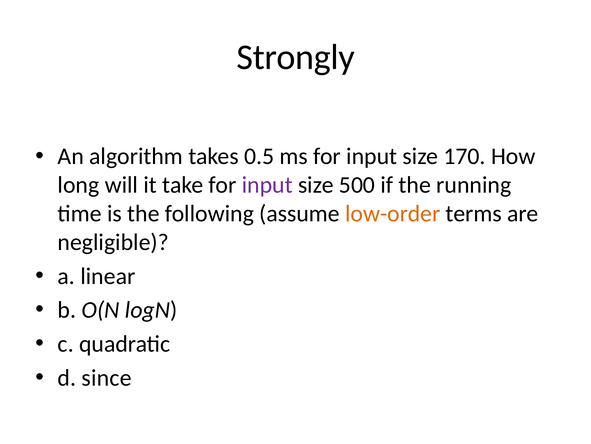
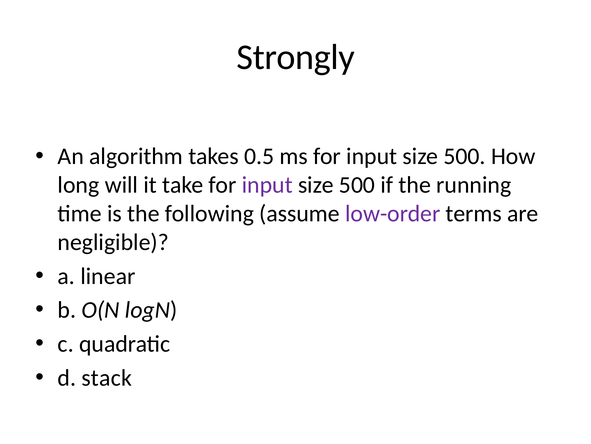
170 at (465, 156): 170 -> 500
low-order colour: orange -> purple
since: since -> stack
